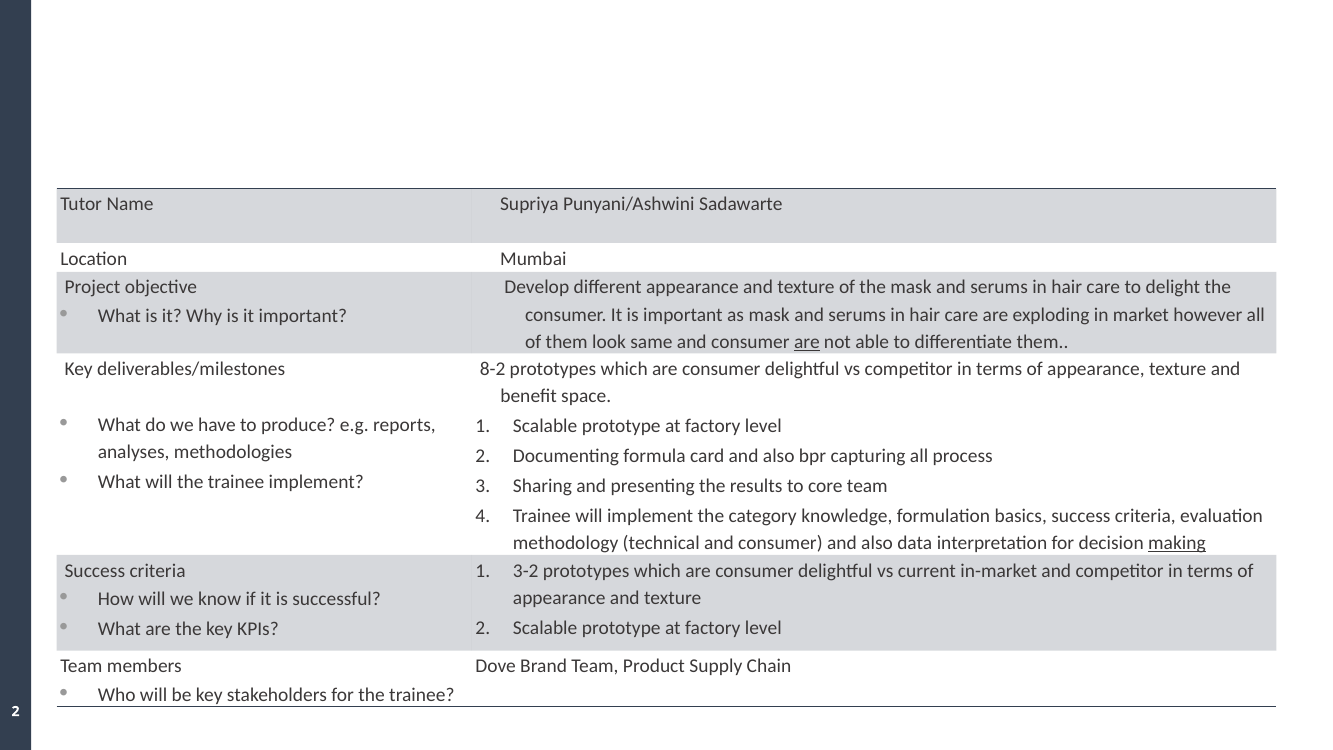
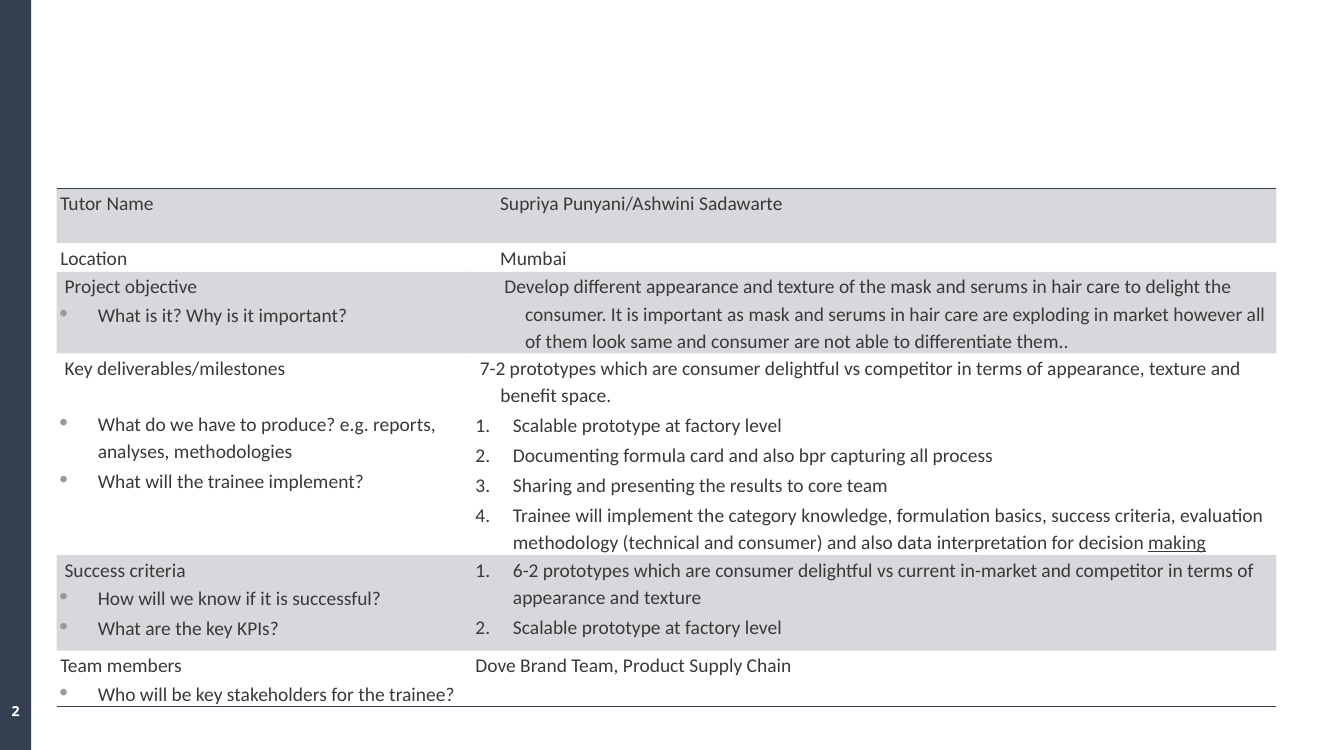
are at (807, 342) underline: present -> none
8-2: 8-2 -> 7-2
3-2: 3-2 -> 6-2
